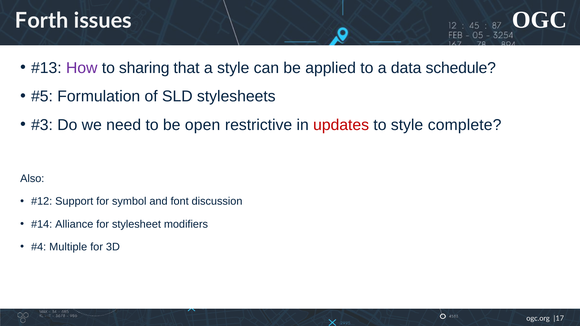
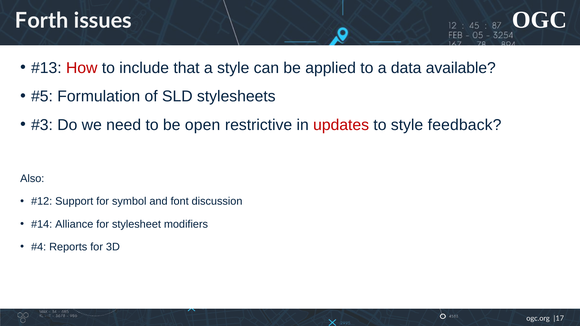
How colour: purple -> red
sharing: sharing -> include
schedule: schedule -> available
complete: complete -> feedback
Multiple: Multiple -> Reports
